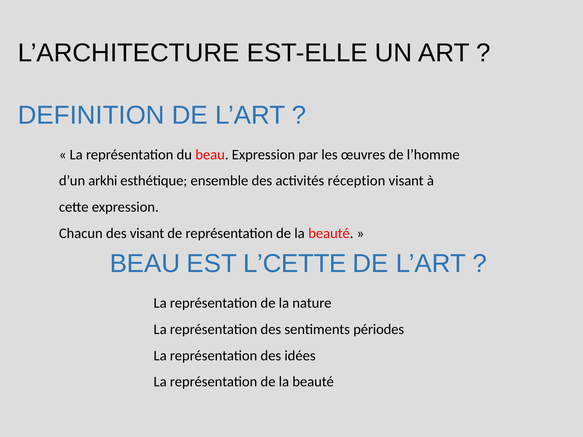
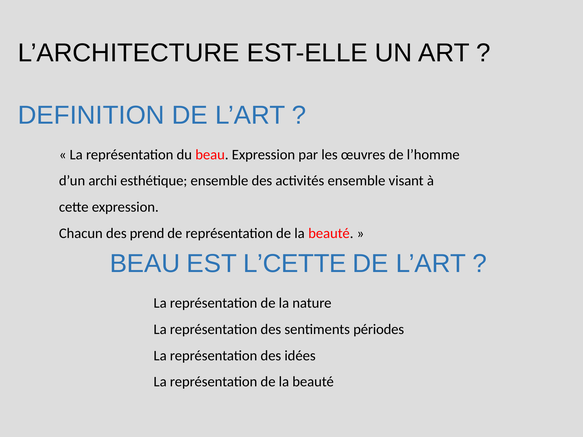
arkhi: arkhi -> archi
activités réception: réception -> ensemble
des visant: visant -> prend
